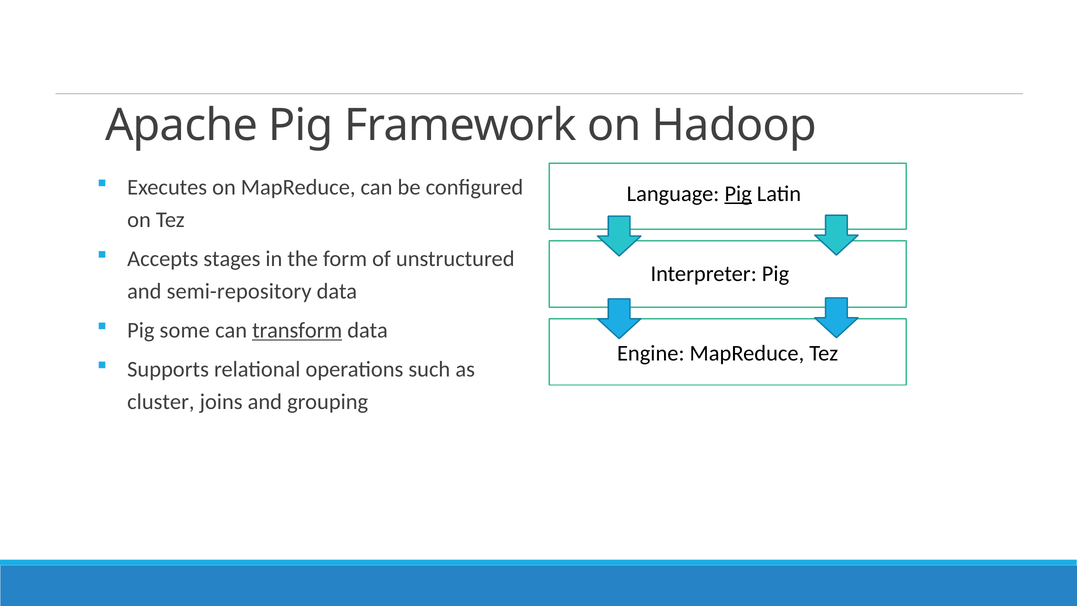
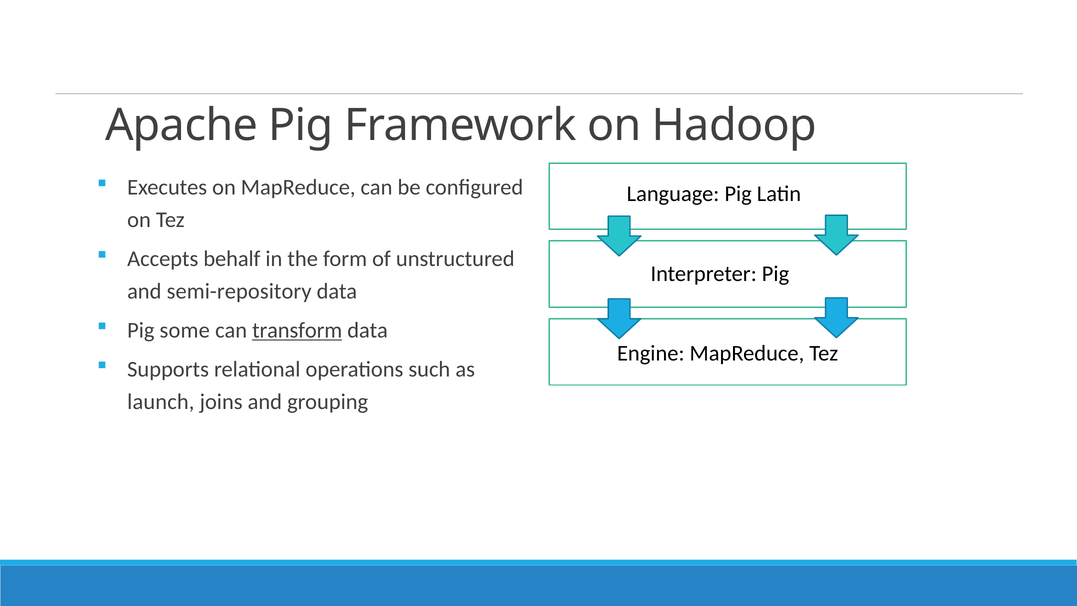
Pig at (738, 194) underline: present -> none
stages: stages -> behalf
cluster: cluster -> launch
